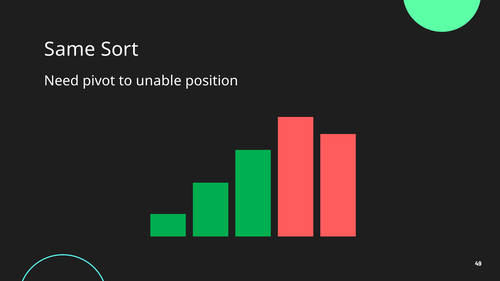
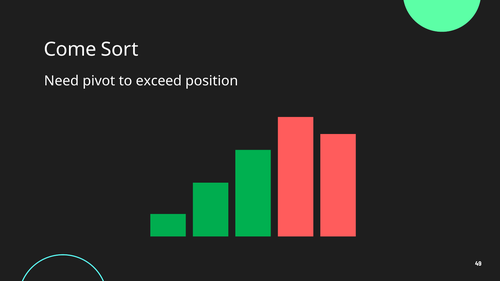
Same: Same -> Come
unable: unable -> exceed
